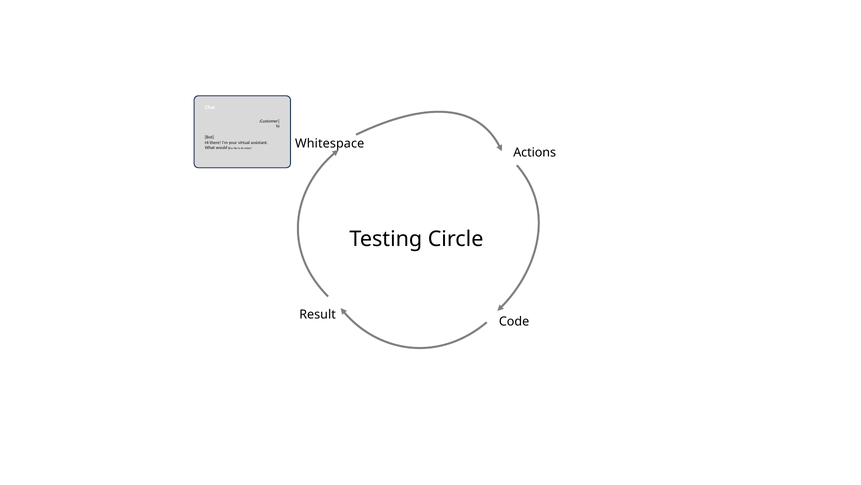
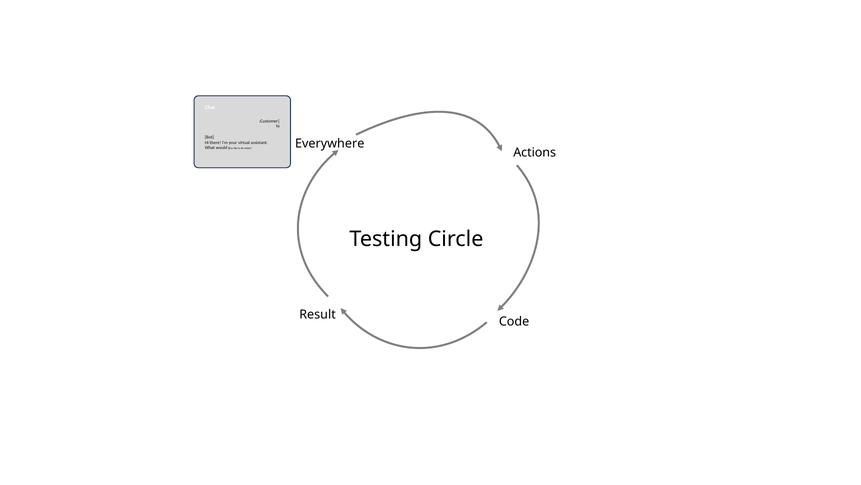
Whitespace: Whitespace -> Everywhere
